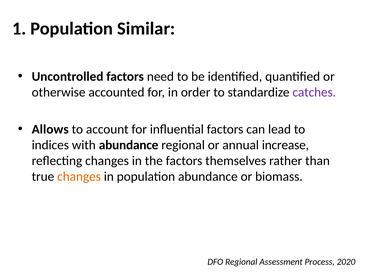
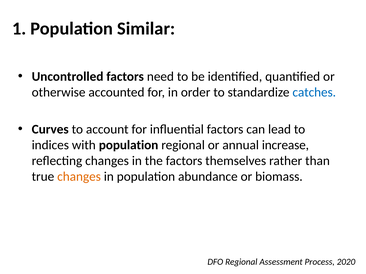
catches colour: purple -> blue
Allows: Allows -> Curves
with abundance: abundance -> population
